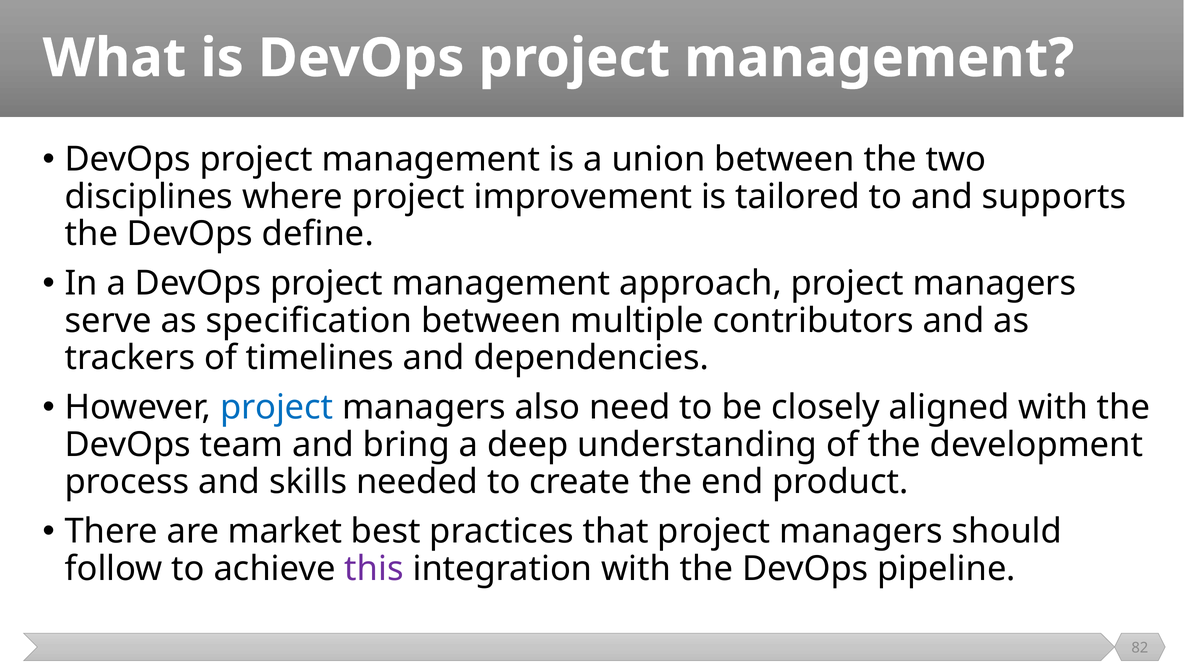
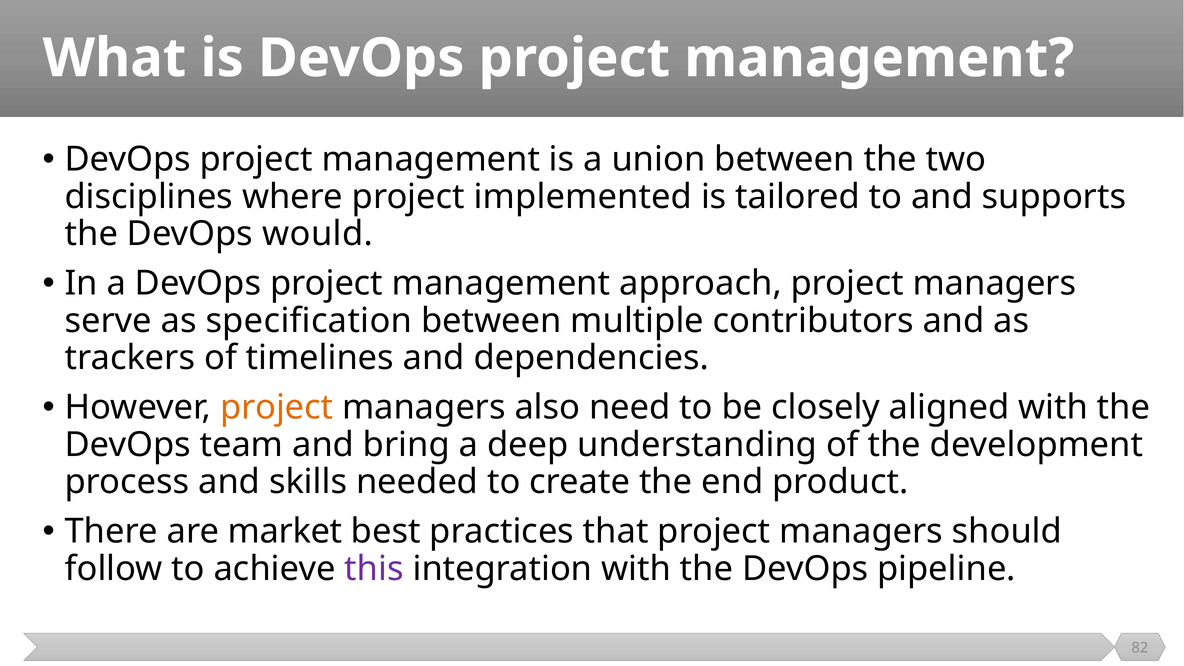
improvement: improvement -> implemented
define: define -> would
project at (277, 408) colour: blue -> orange
